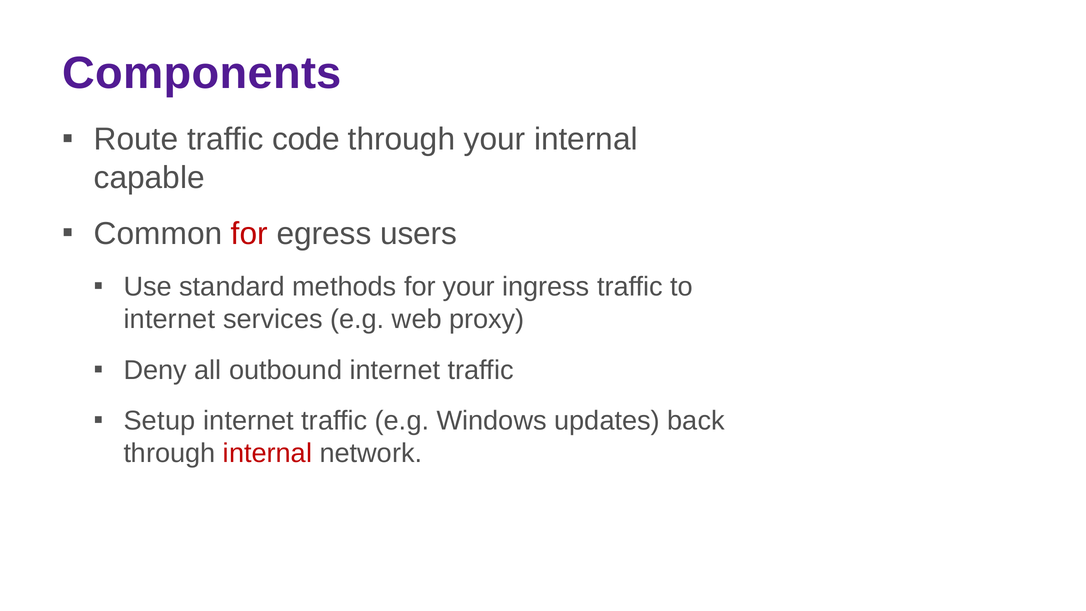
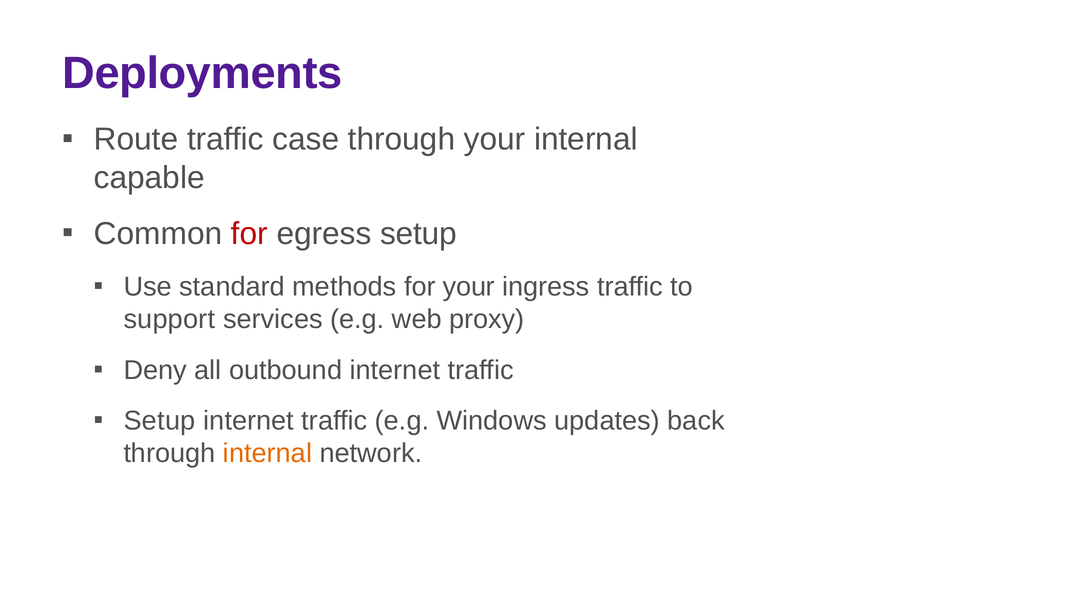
Components: Components -> Deployments
code: code -> case
egress users: users -> setup
internet at (169, 319): internet -> support
internal at (268, 453) colour: red -> orange
